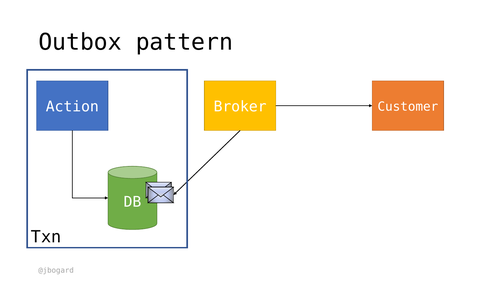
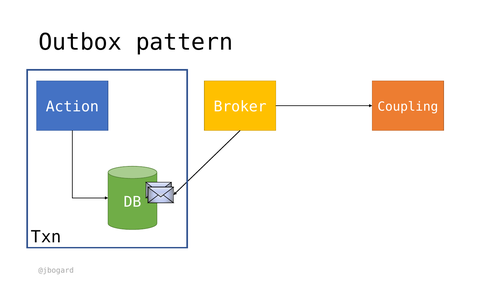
Customer: Customer -> Coupling
